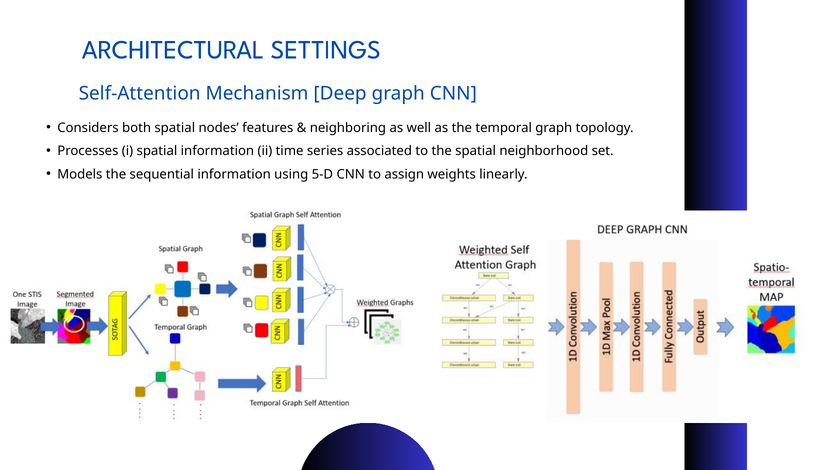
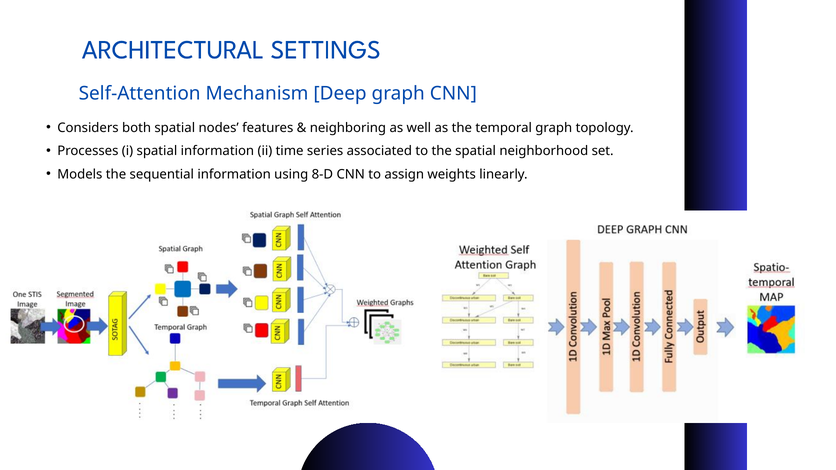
5-D: 5-D -> 8-D
